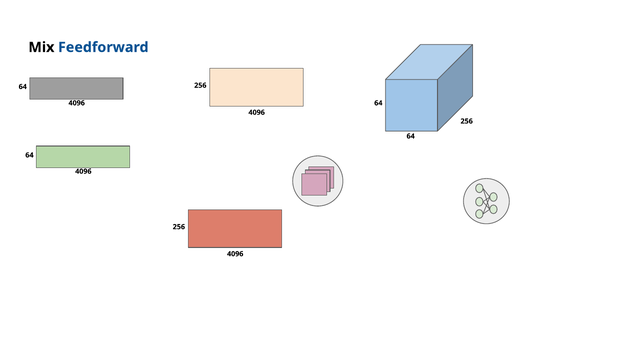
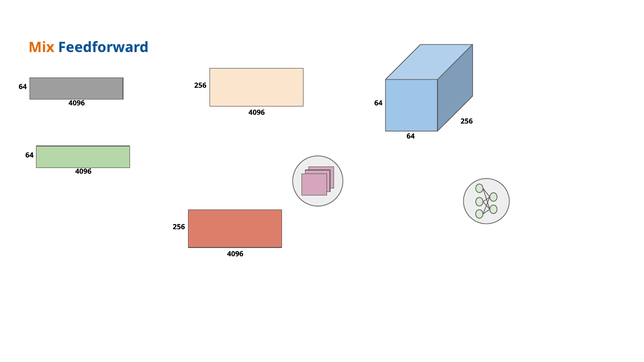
Mix colour: black -> orange
